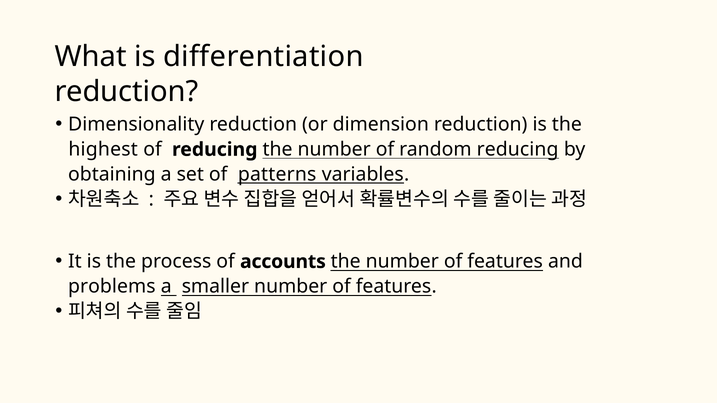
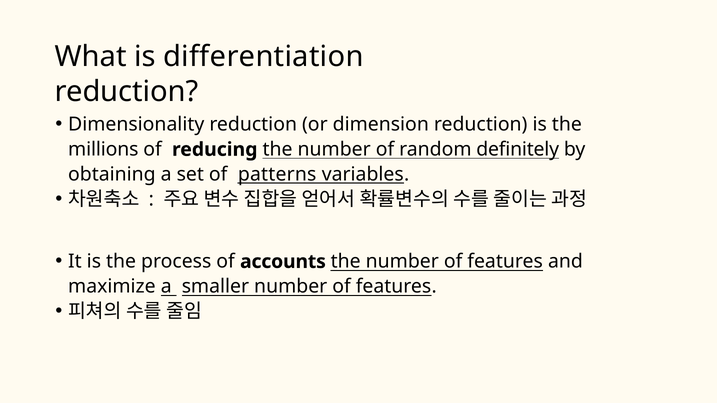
highest: highest -> millions
random reducing: reducing -> definitely
problems: problems -> maximize
